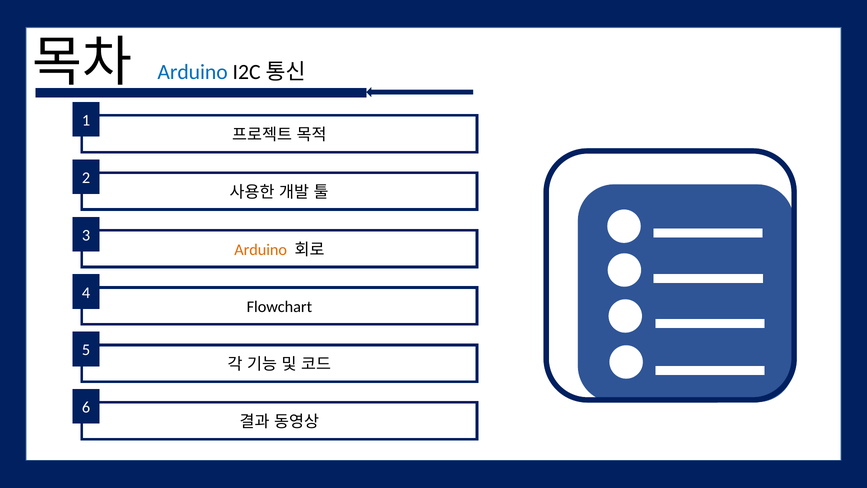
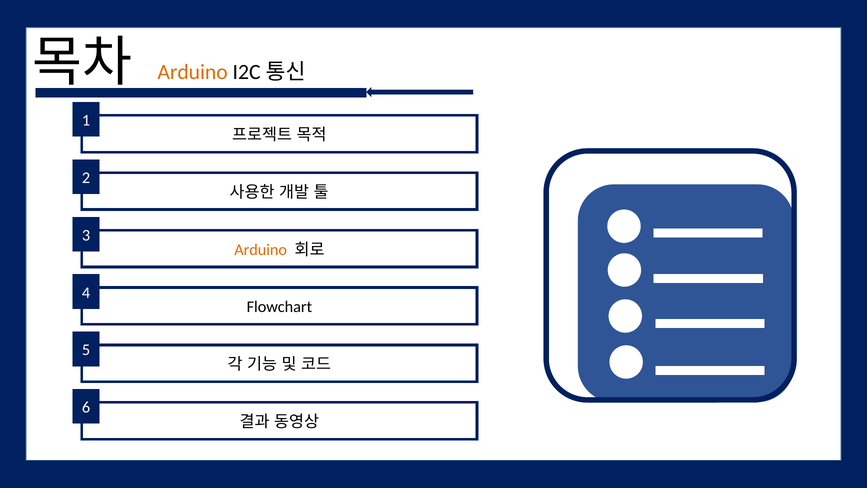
Arduino at (193, 72) colour: blue -> orange
